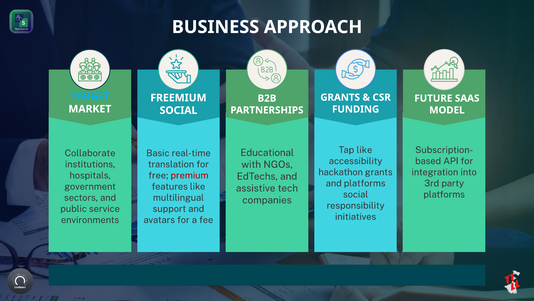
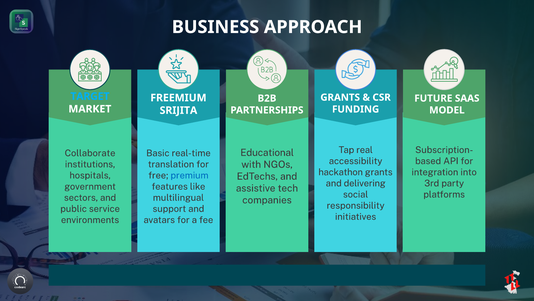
SOCIAL at (178, 110): SOCIAL -> SRIJITA
Tap like: like -> real
premium colour: red -> blue
and platforms: platforms -> delivering
